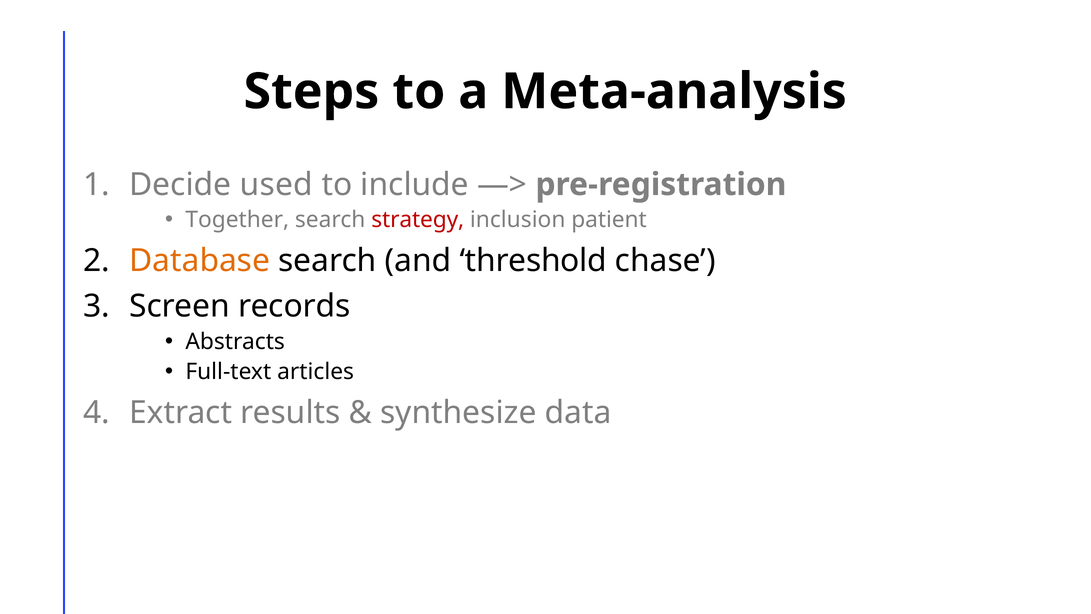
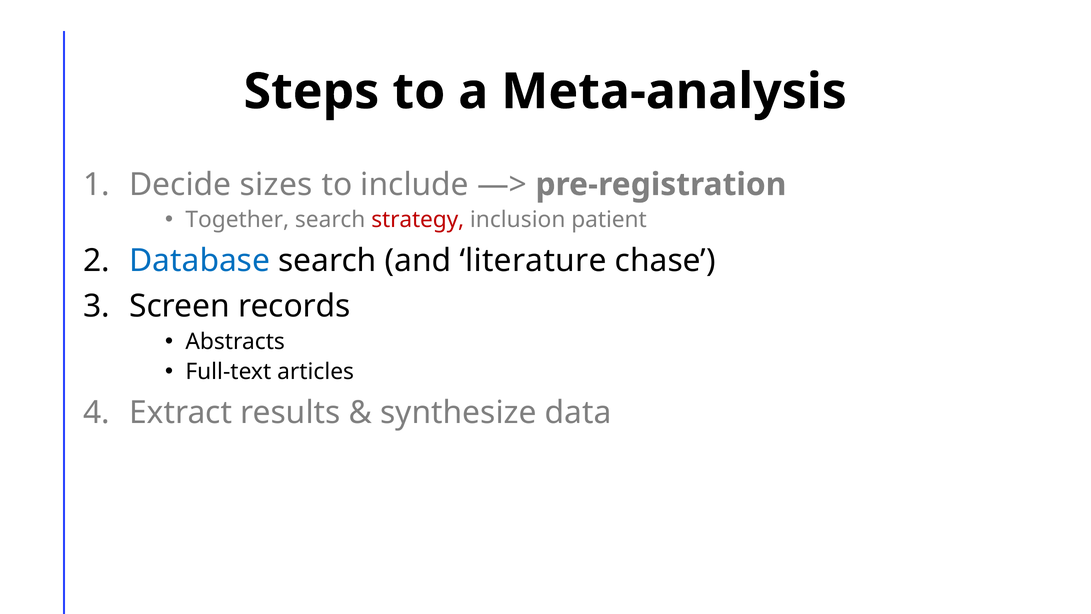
used: used -> sizes
Database colour: orange -> blue
threshold: threshold -> literature
